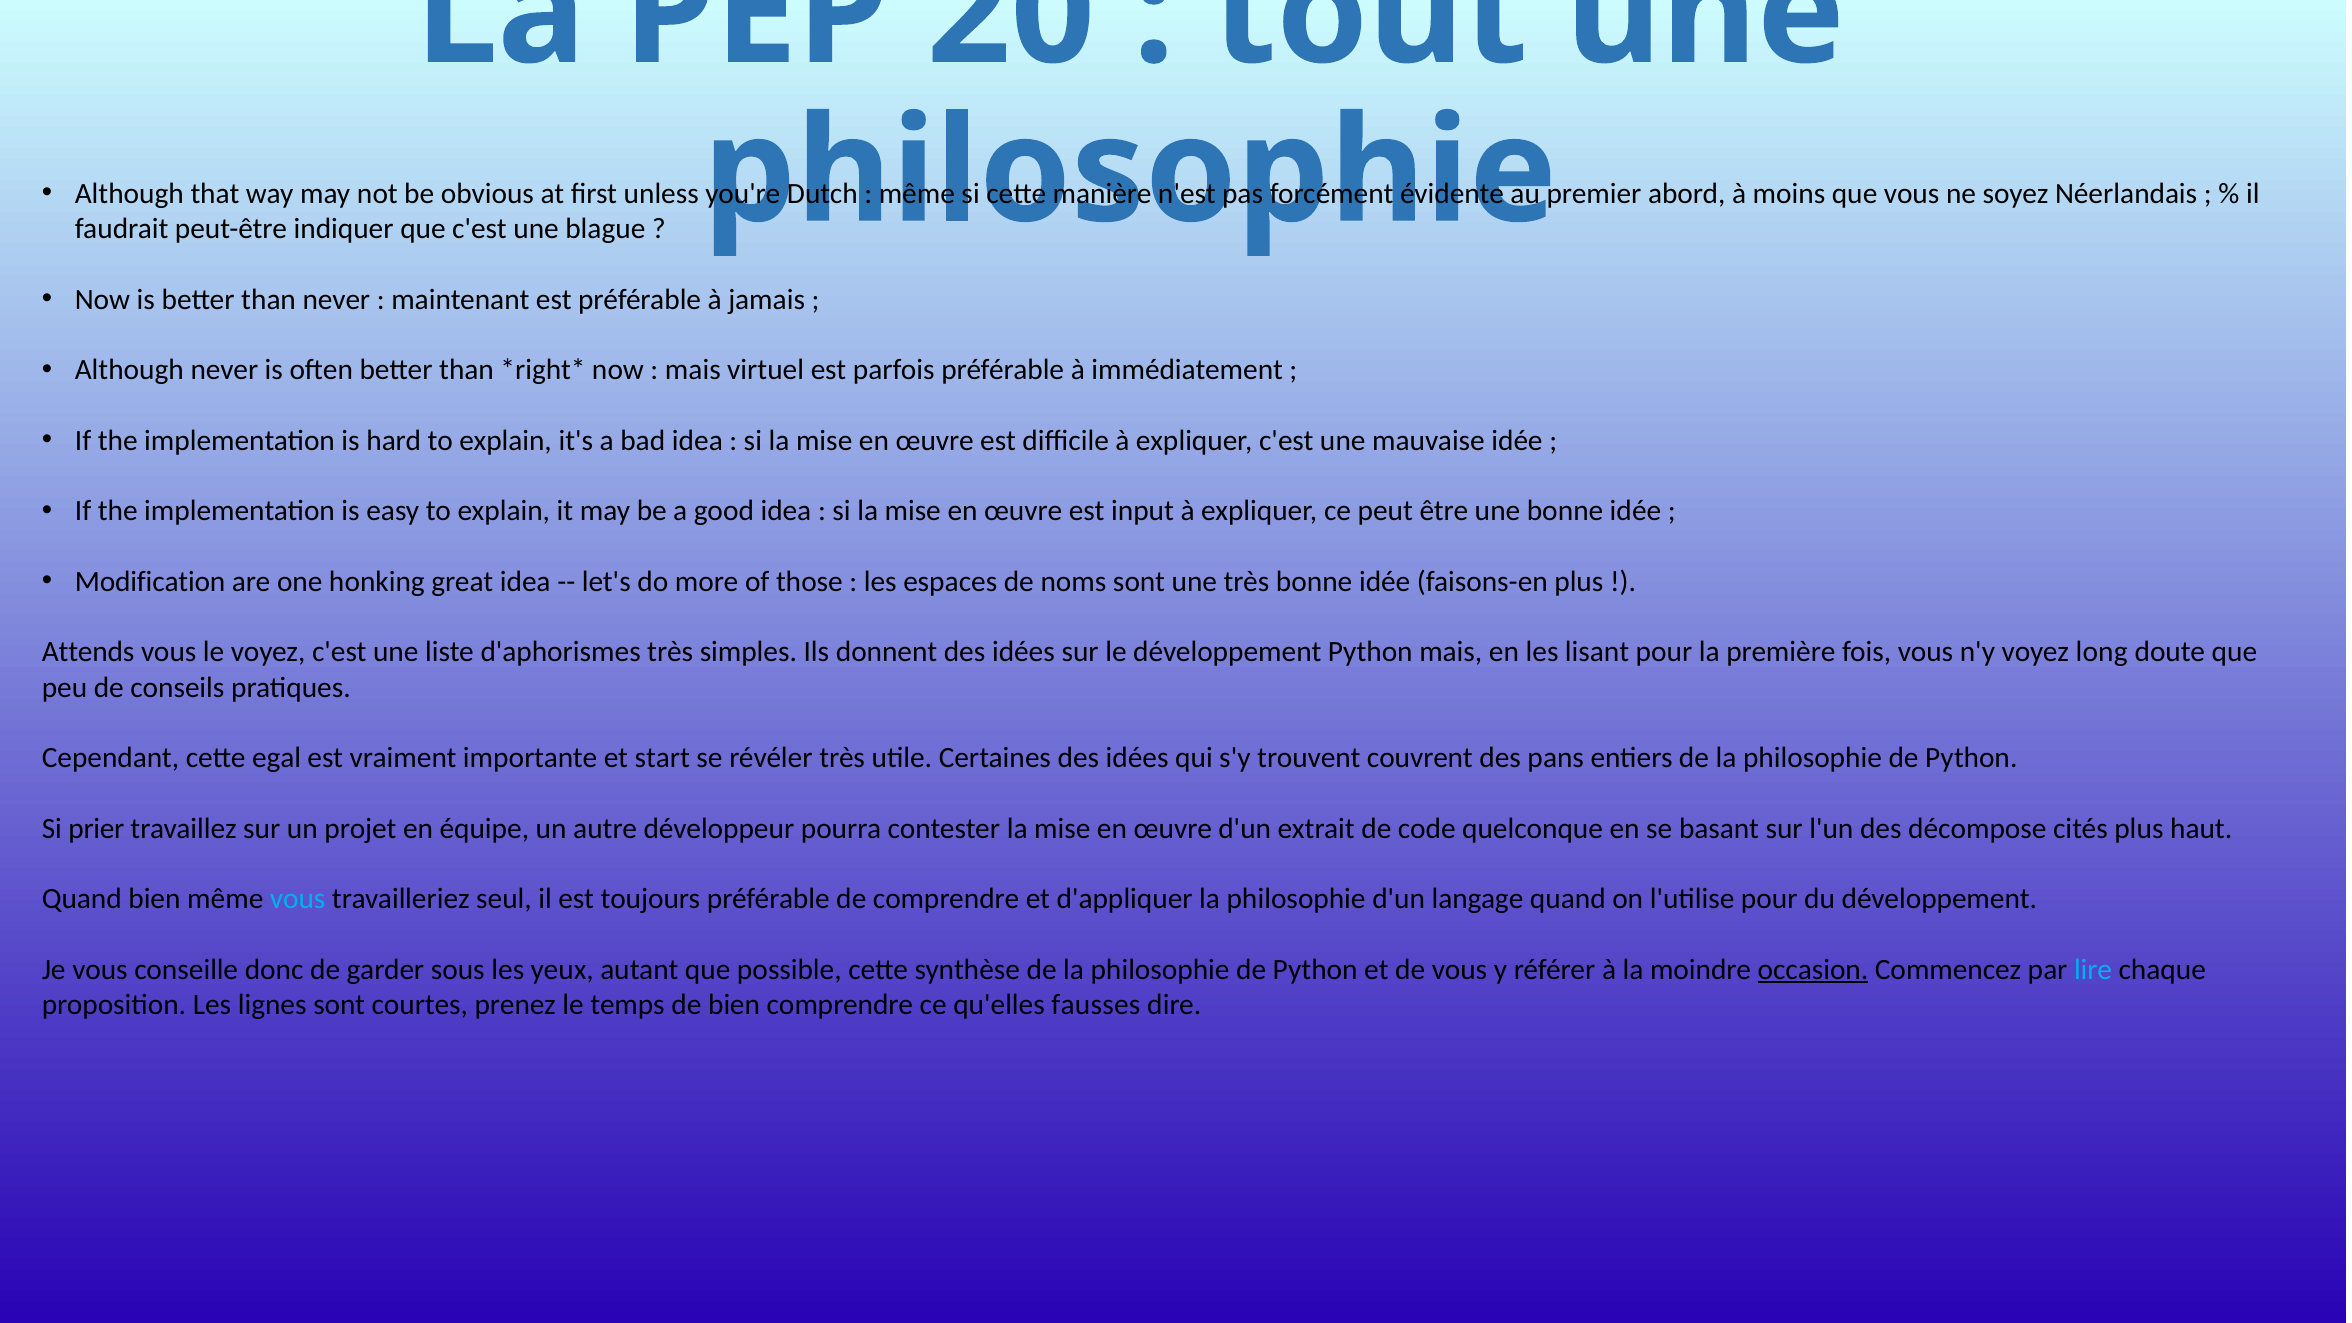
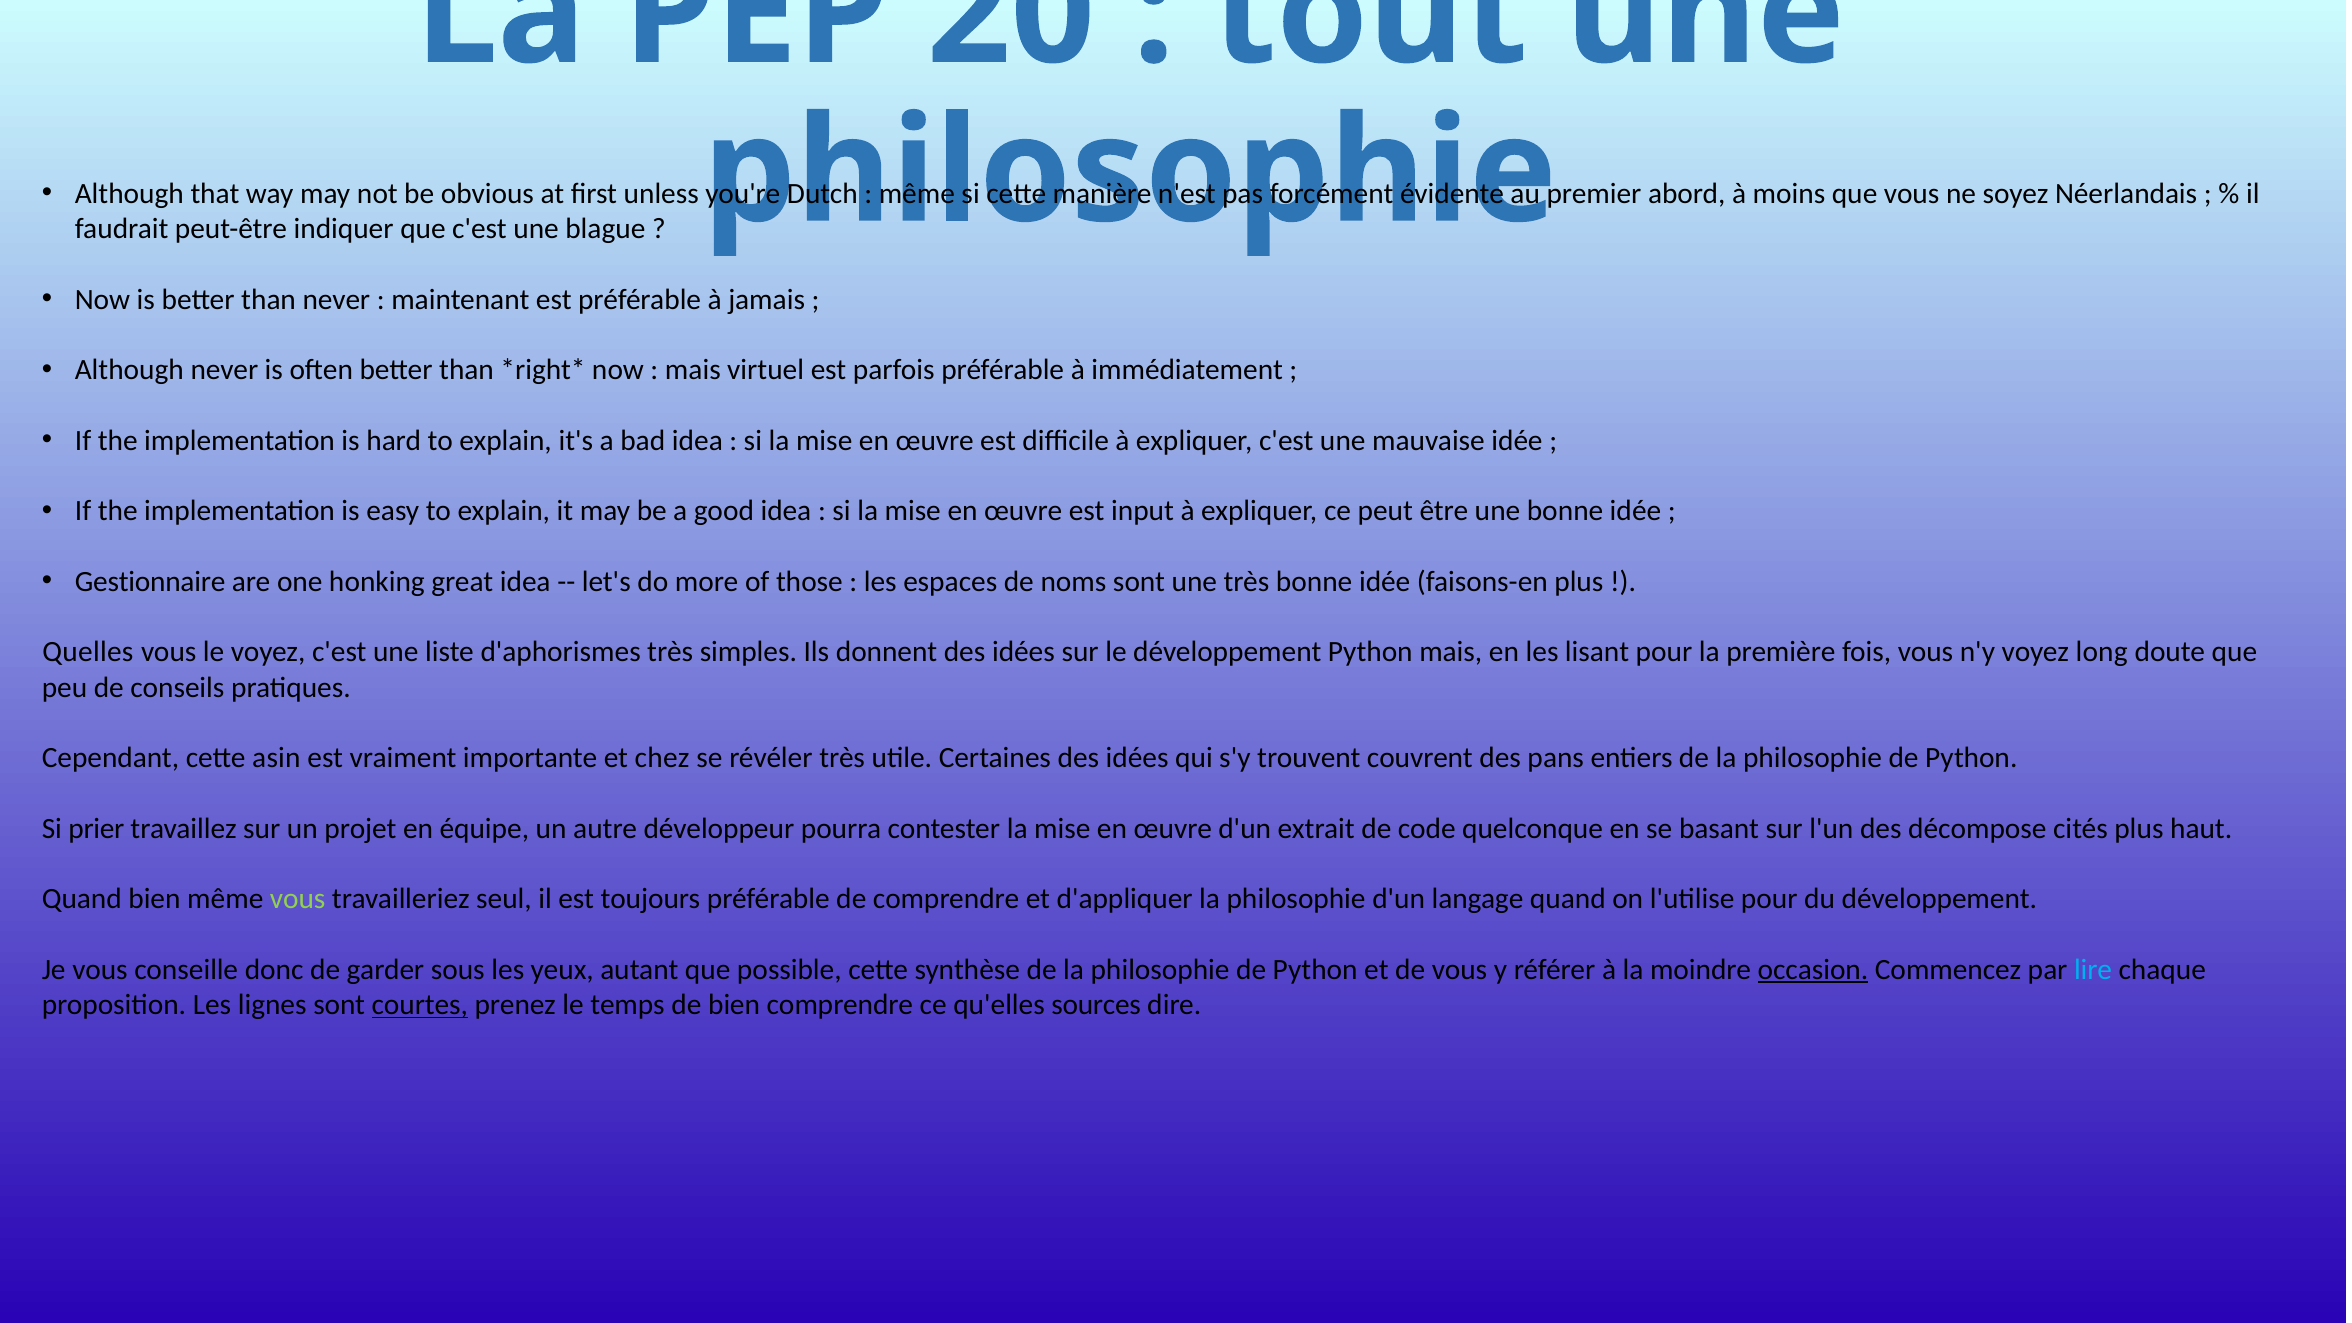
Modification: Modification -> Gestionnaire
Attends: Attends -> Quelles
egal: egal -> asin
start: start -> chez
vous at (298, 899) colour: light blue -> light green
courtes underline: none -> present
fausses: fausses -> sources
